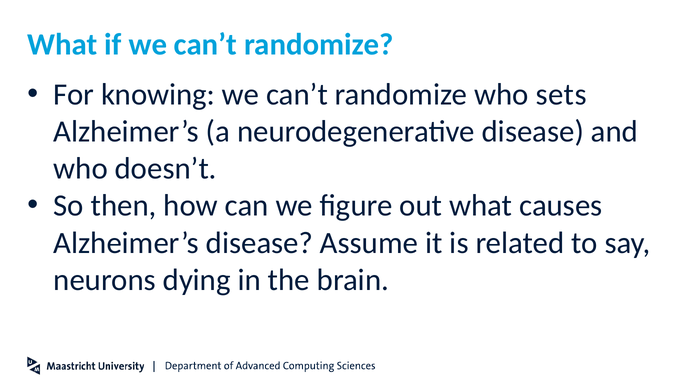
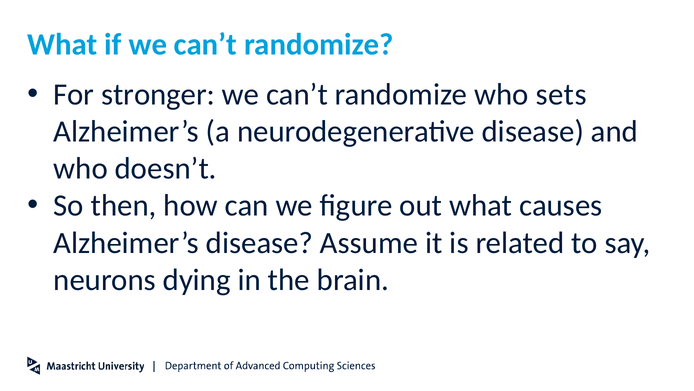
knowing: knowing -> stronger
